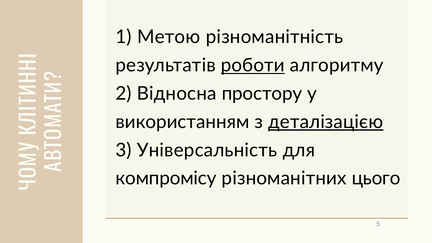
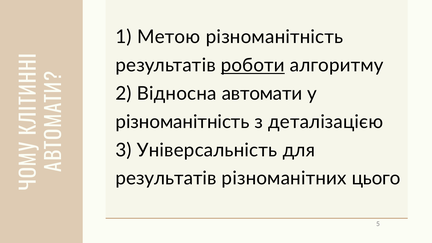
простору: простору -> автомати
використанням at (182, 122): використанням -> різноманітність
деталізацією underline: present -> none
компромісу at (166, 178): компромісу -> результатів
